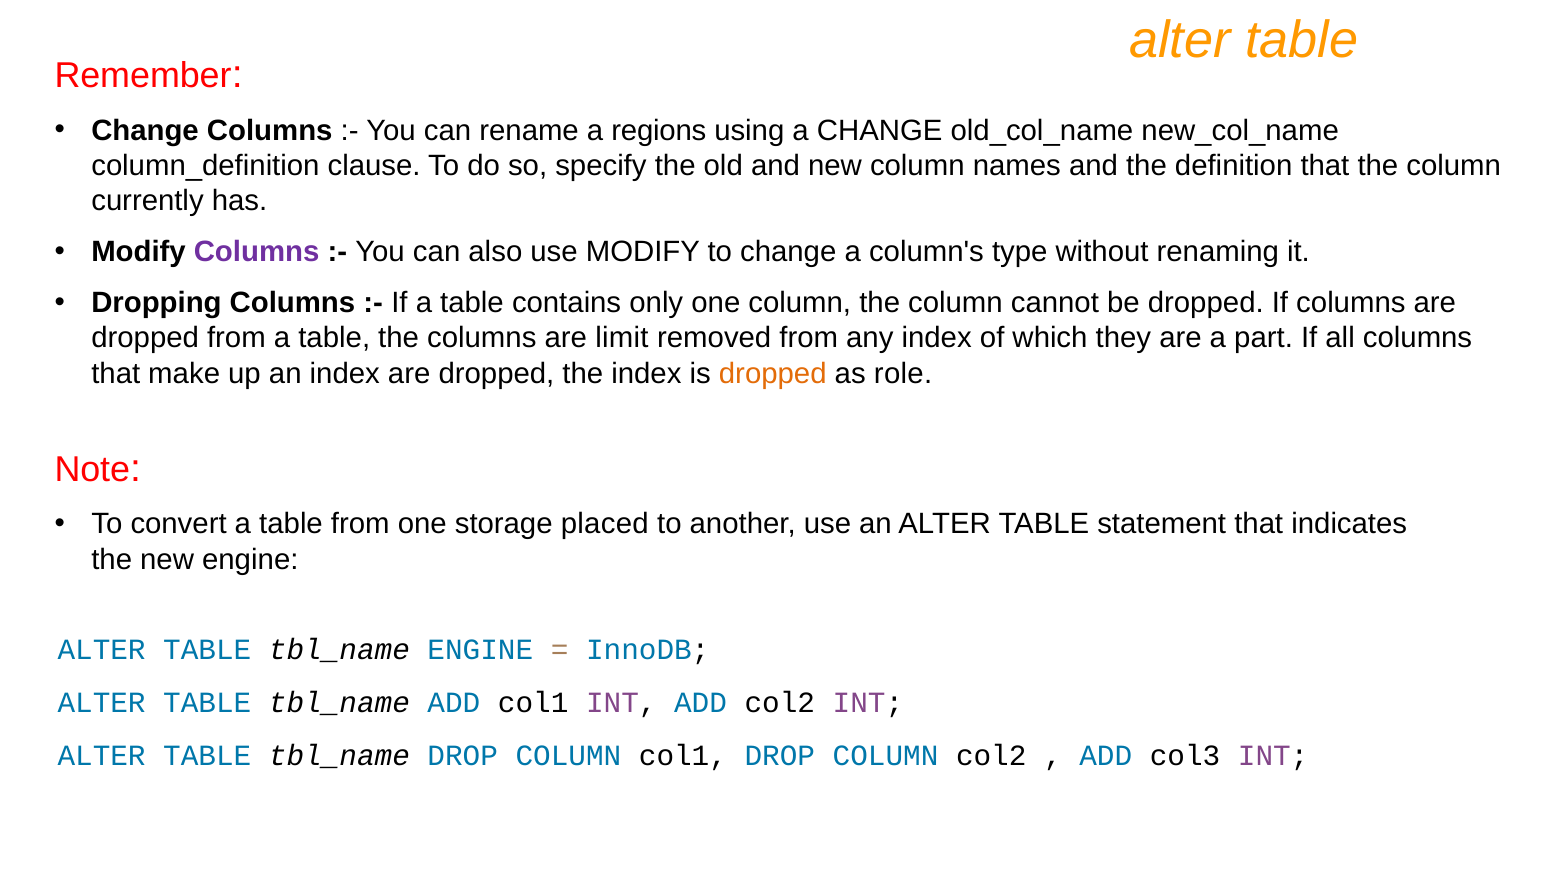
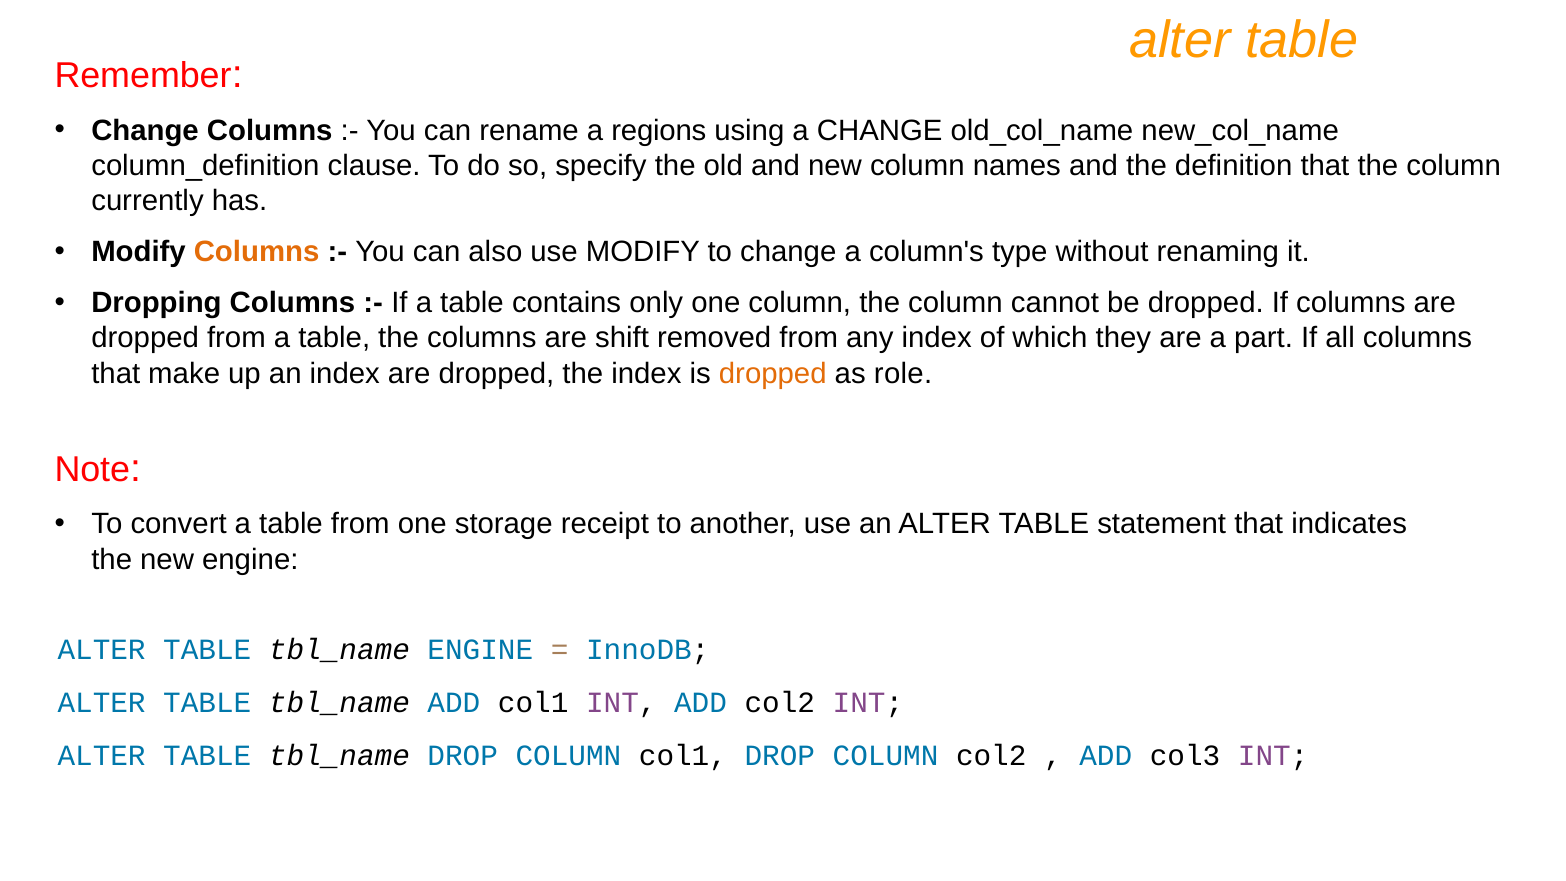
Columns at (257, 252) colour: purple -> orange
limit: limit -> shift
placed: placed -> receipt
